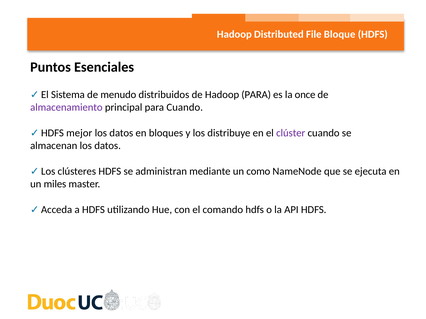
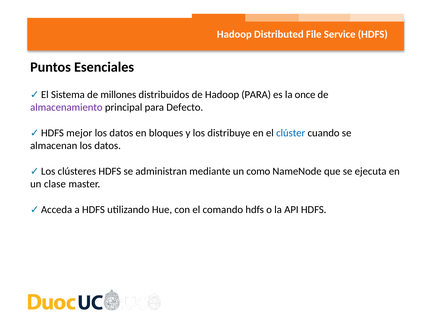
Bloque: Bloque -> Service
menudo: menudo -> millones
para Cuando: Cuando -> Defecto
clúster colour: purple -> blue
miles: miles -> clase
